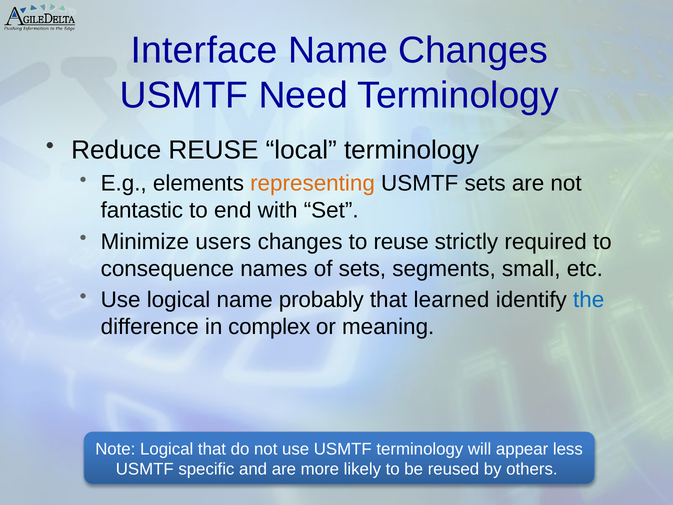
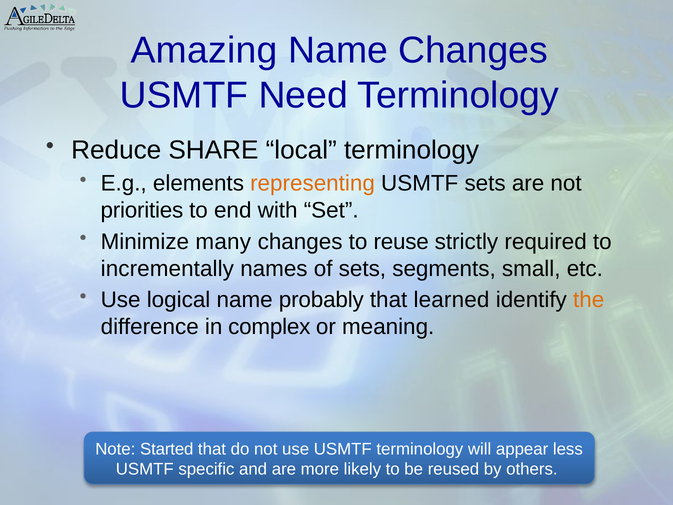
Interface: Interface -> Amazing
Reduce REUSE: REUSE -> SHARE
fantastic: fantastic -> priorities
users: users -> many
consequence: consequence -> incrementally
the colour: blue -> orange
Note Logical: Logical -> Started
